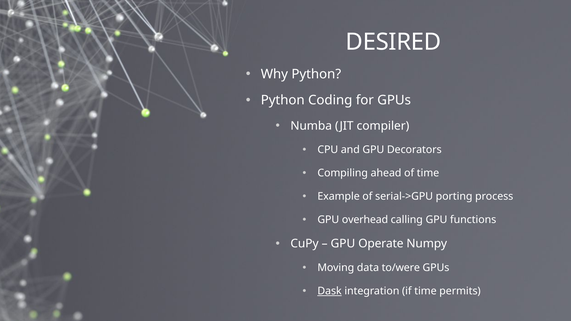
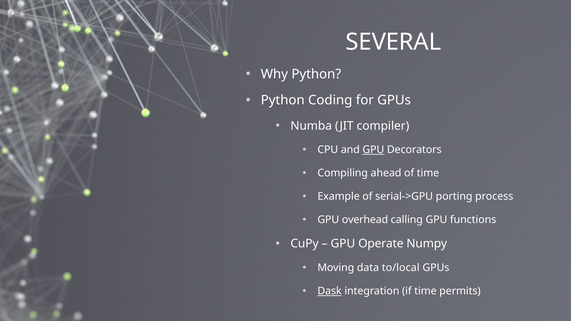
DESIRED: DESIRED -> SEVERAL
GPU at (373, 150) underline: none -> present
to/were: to/were -> to/local
